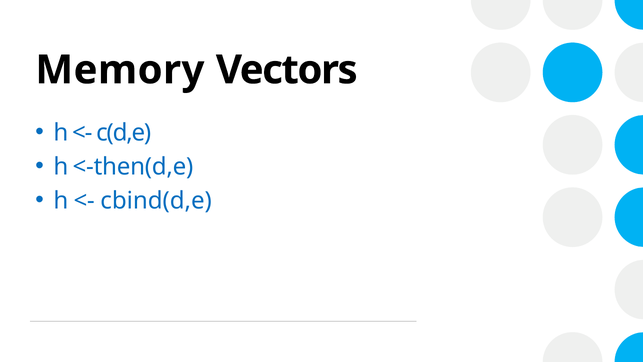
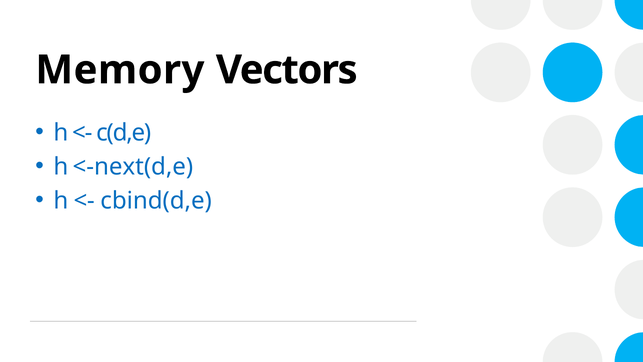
<-then(d,e: <-then(d,e -> <-next(d,e
